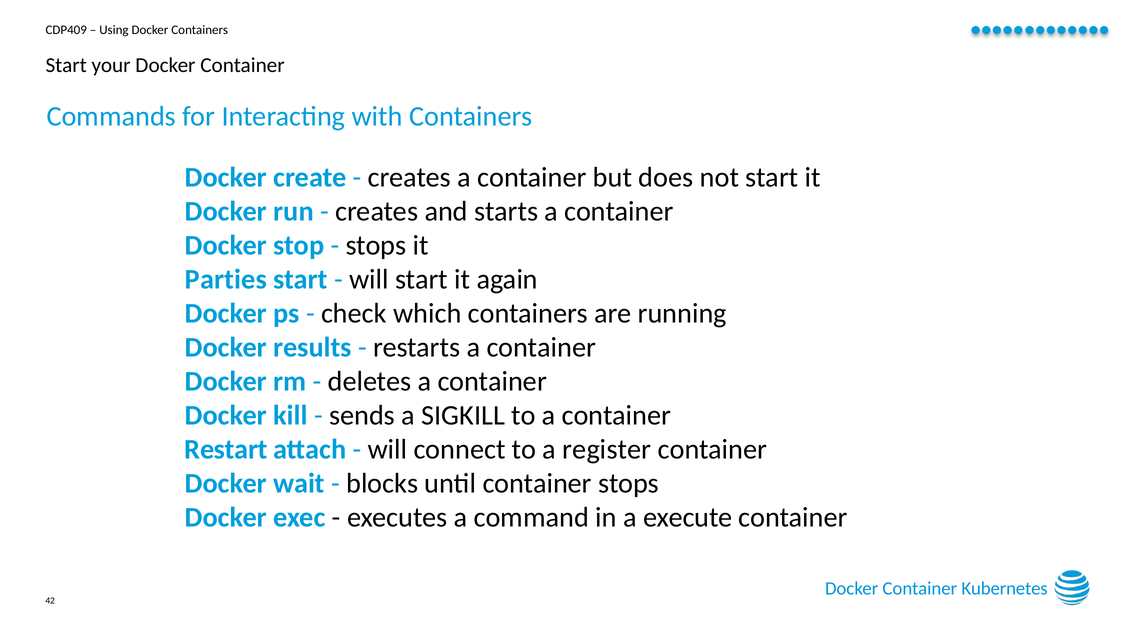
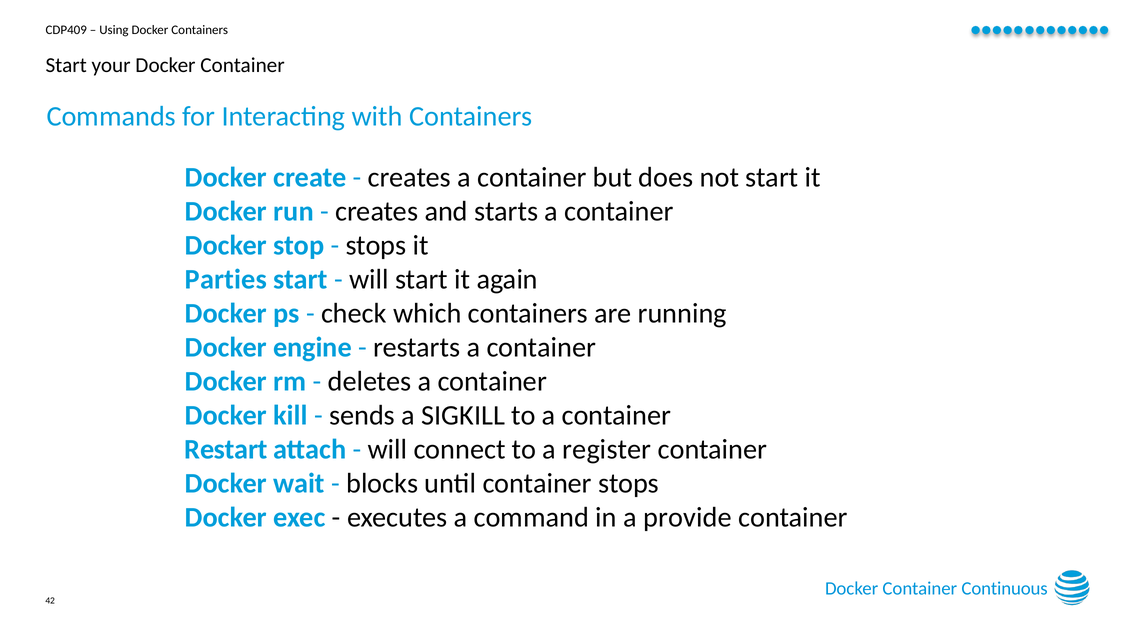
results: results -> engine
execute: execute -> provide
Kubernetes: Kubernetes -> Continuous
